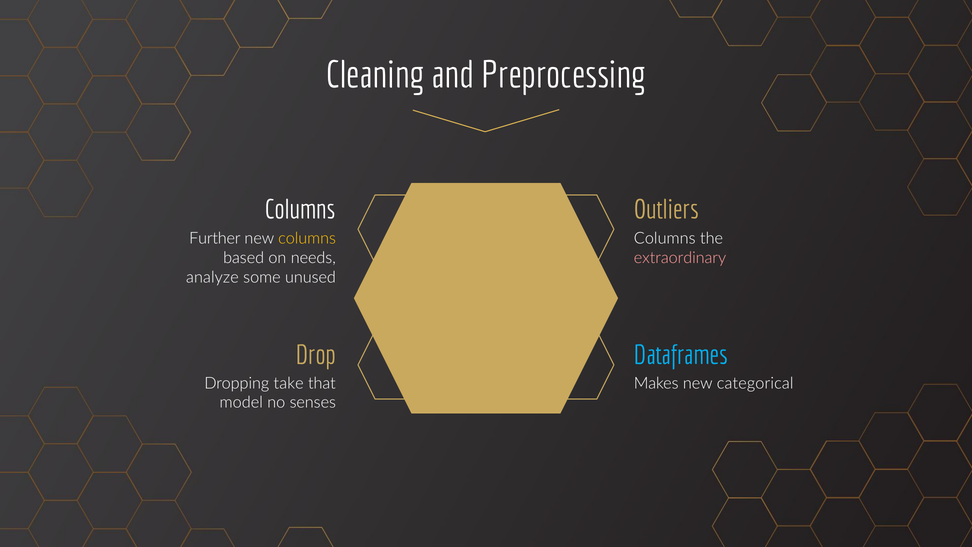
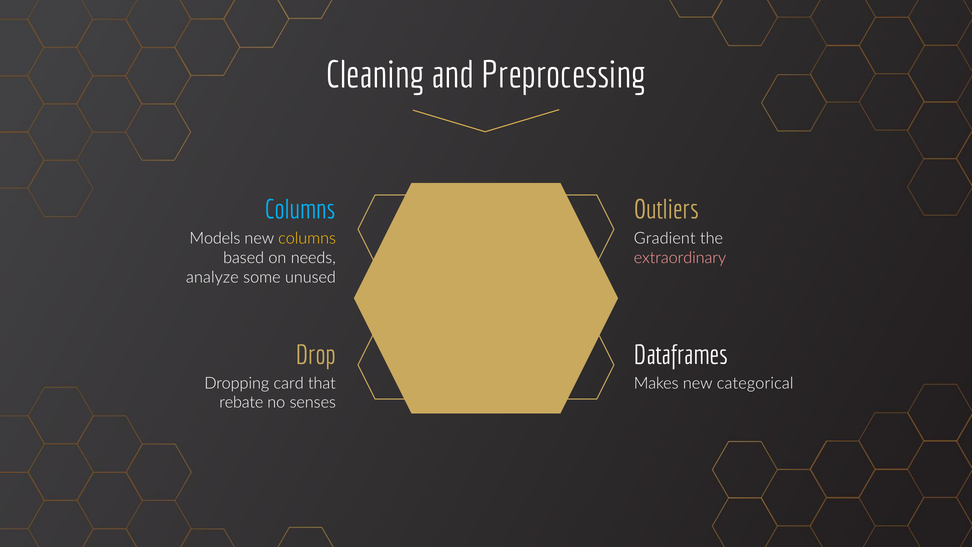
Columns at (300, 210) colour: white -> light blue
Further: Further -> Models
Columns at (665, 238): Columns -> Gradient
Dataframes colour: light blue -> white
take: take -> card
model: model -> rebate
